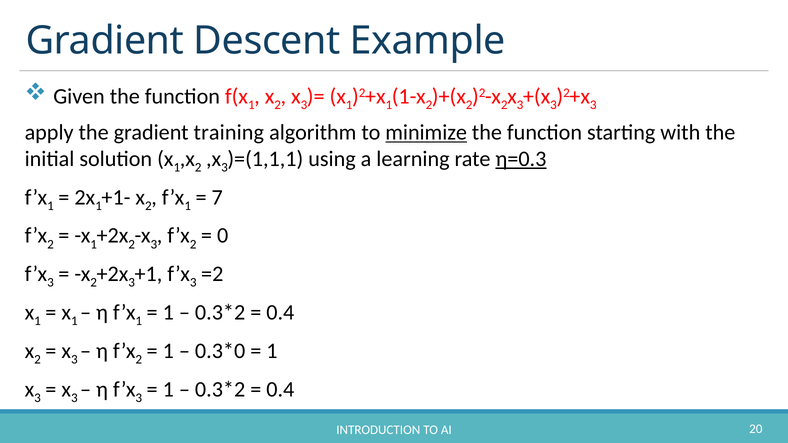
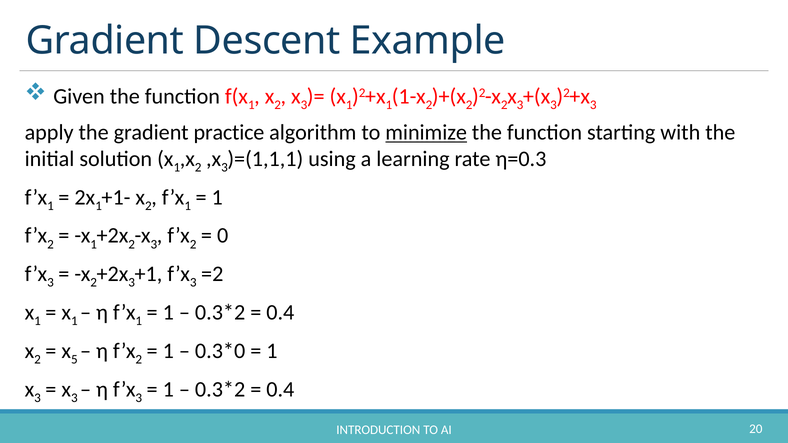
training: training -> practice
η=0.3 underline: present -> none
7 at (217, 197): 7 -> 1
3 at (74, 360): 3 -> 5
